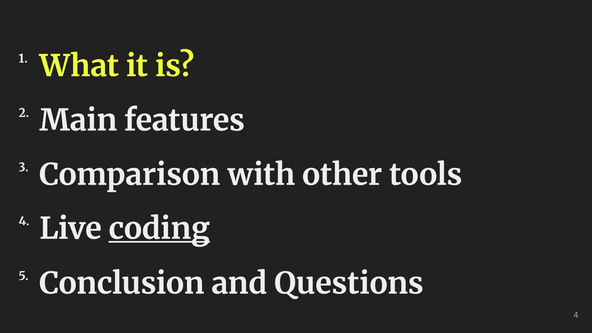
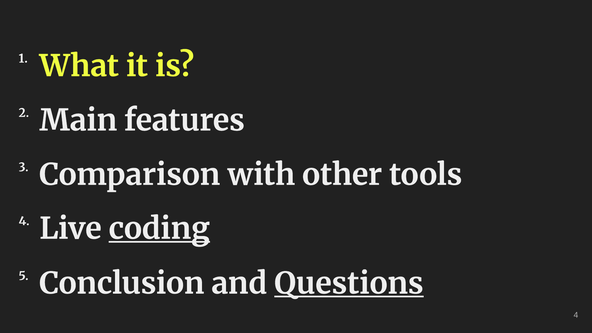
Questions underline: none -> present
